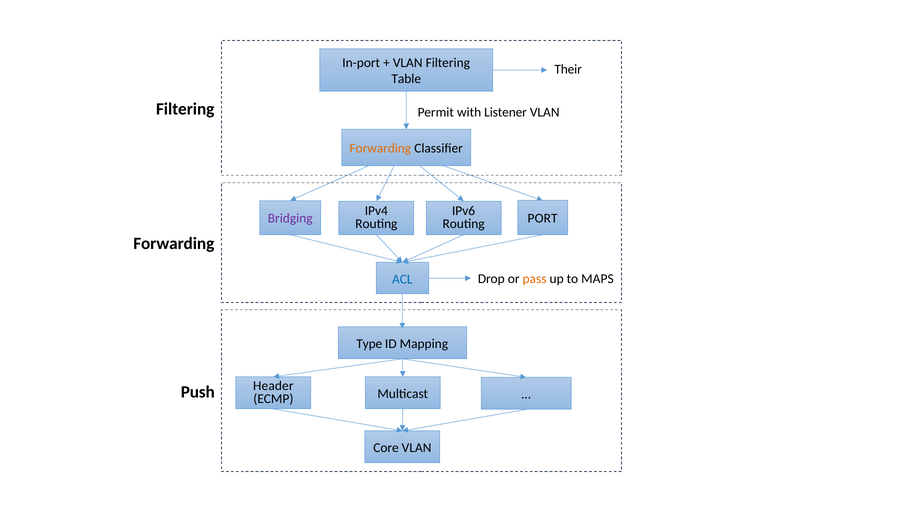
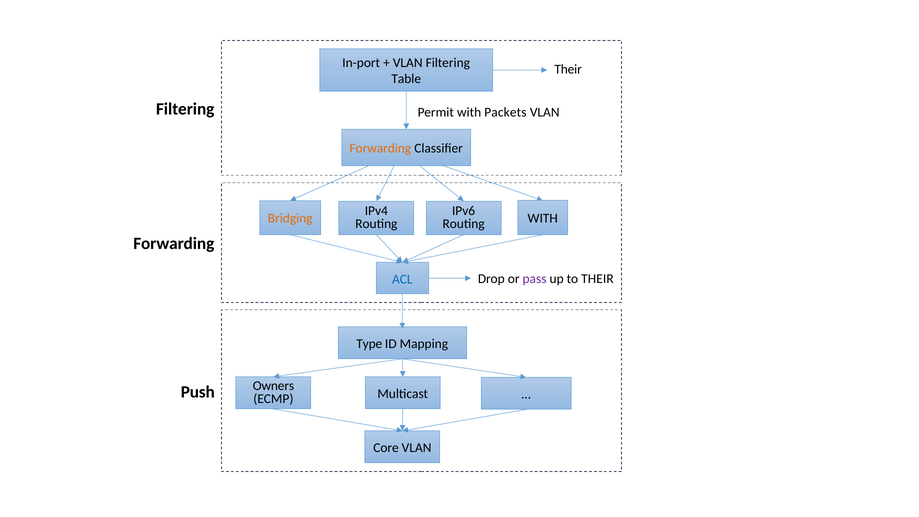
Listener: Listener -> Packets
Bridging colour: purple -> orange
Routing PORT: PORT -> WITH
pass colour: orange -> purple
to MAPS: MAPS -> THEIR
Header: Header -> Owners
